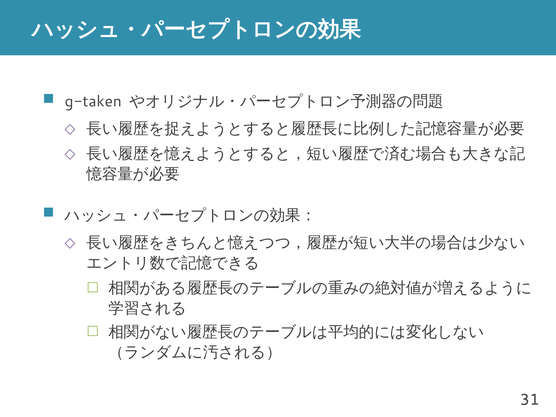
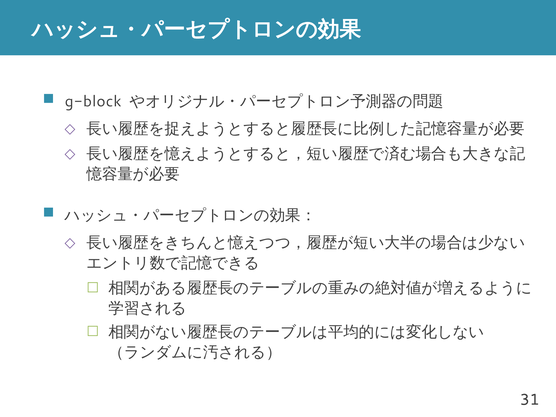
g-taken: g-taken -> g-block
